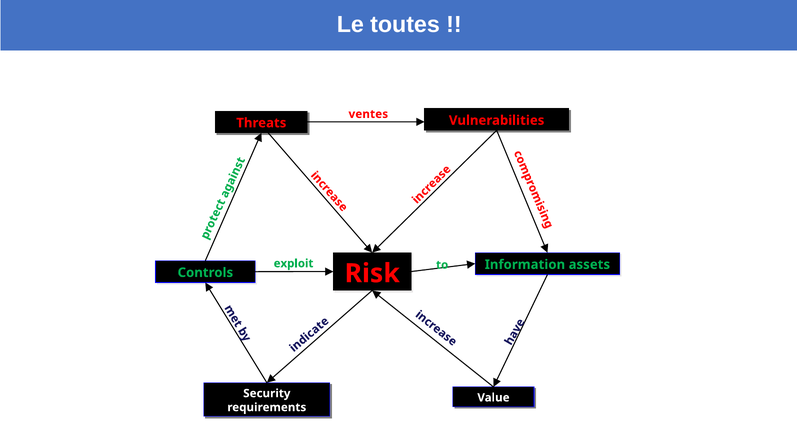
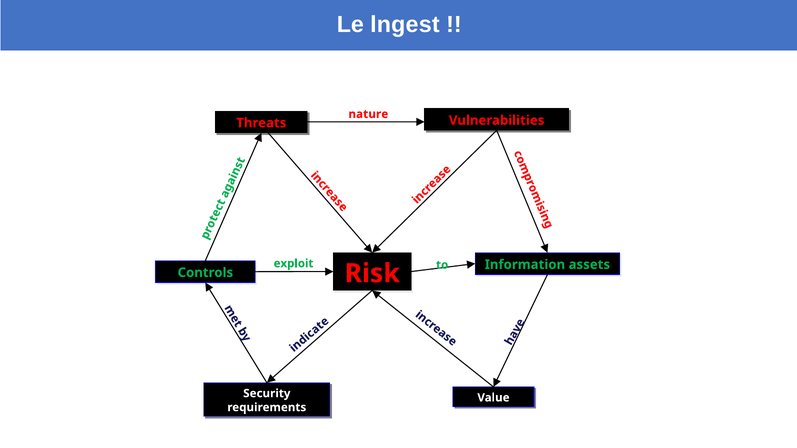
toutes: toutes -> lngest
ventes: ventes -> nature
